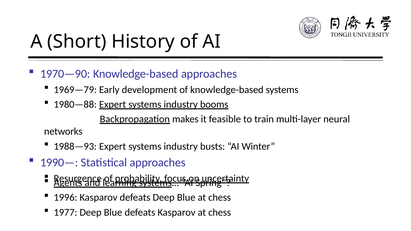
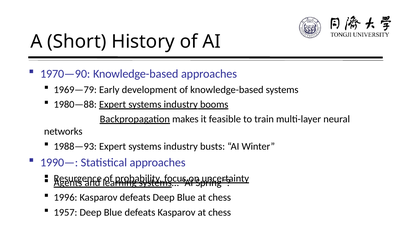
1977: 1977 -> 1957
